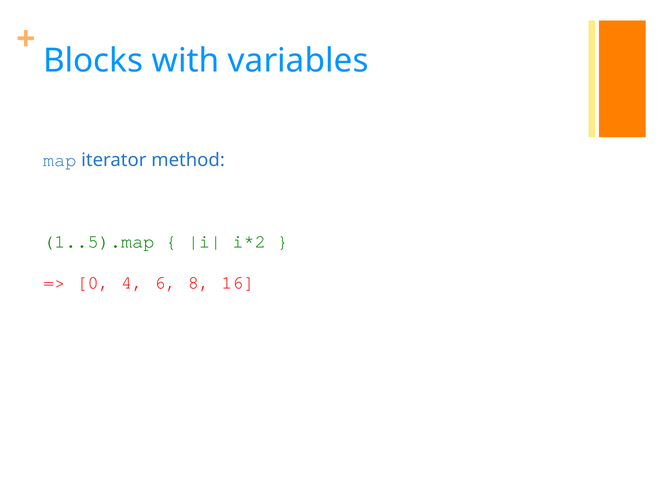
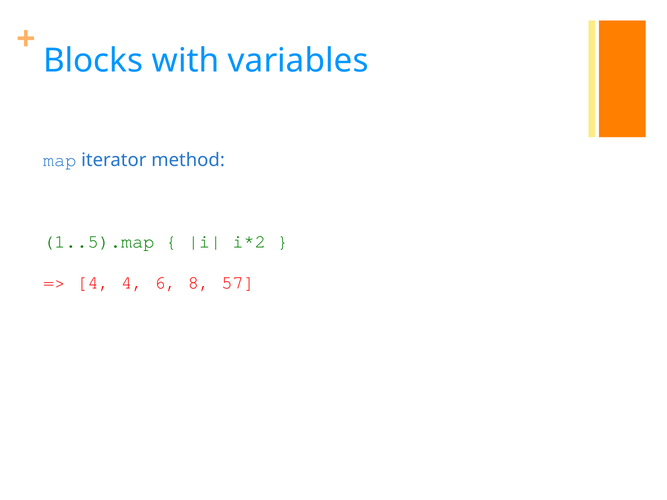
0 at (93, 283): 0 -> 4
16: 16 -> 57
